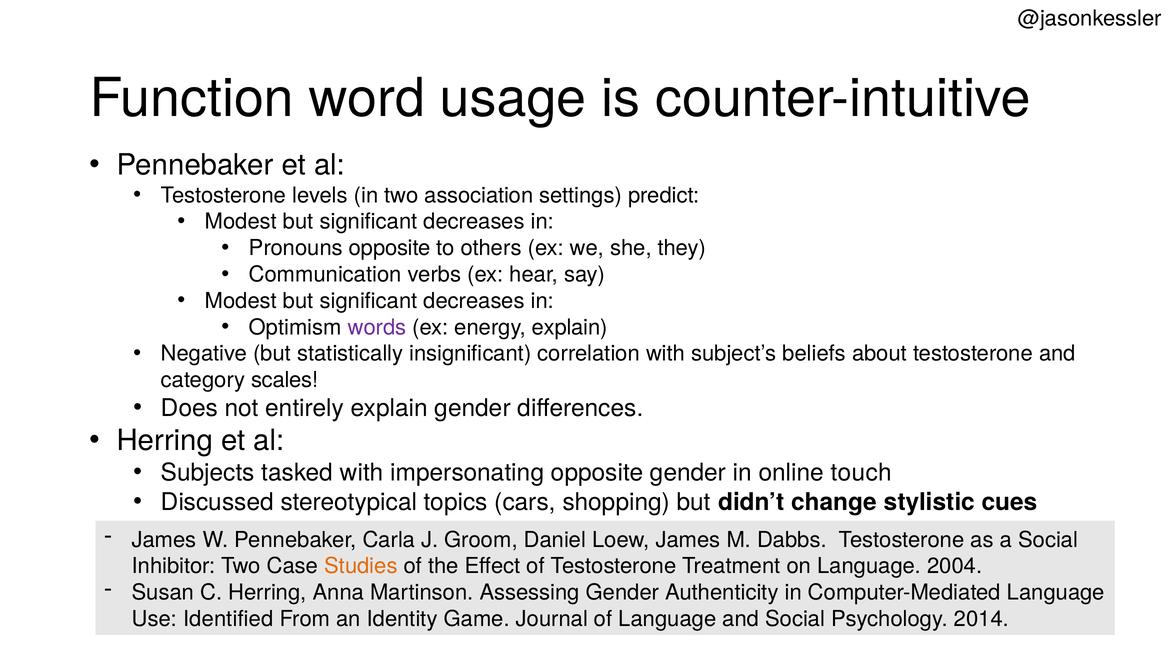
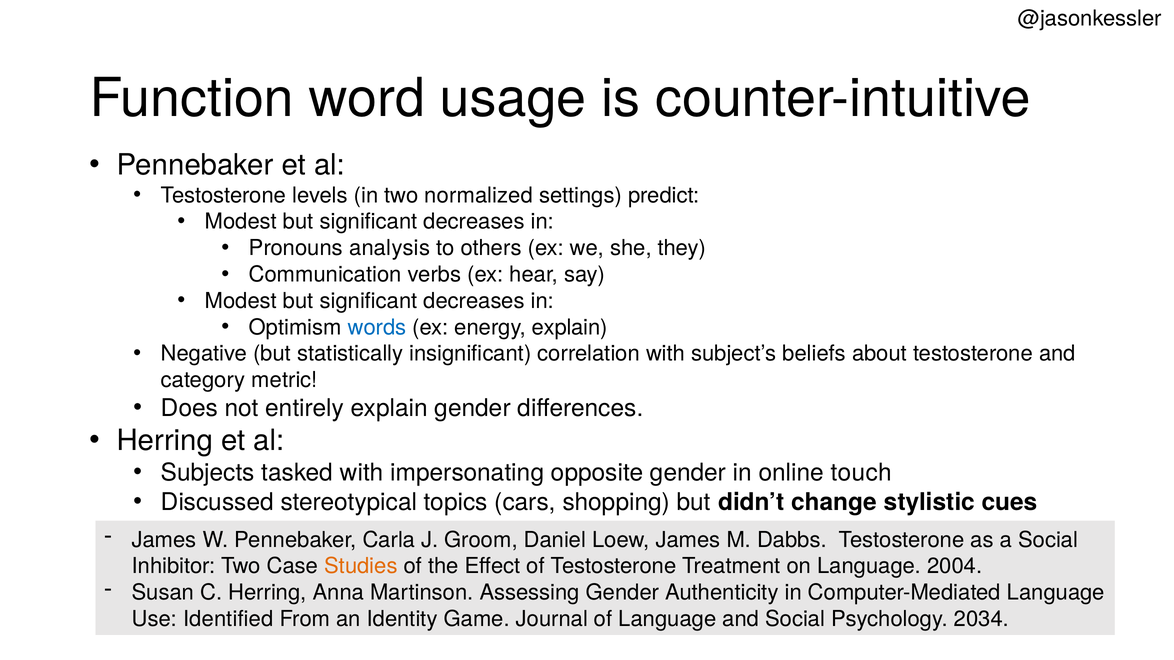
association: association -> normalized
Pronouns opposite: opposite -> analysis
words colour: purple -> blue
scales: scales -> metric
2014: 2014 -> 2034
